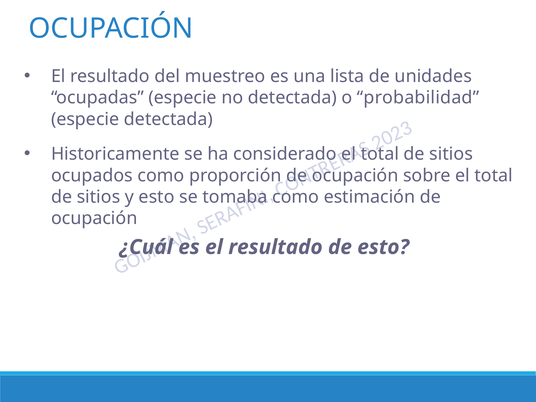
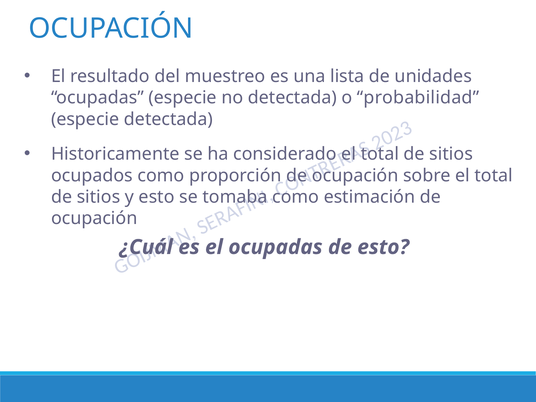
es el resultado: resultado -> ocupadas
